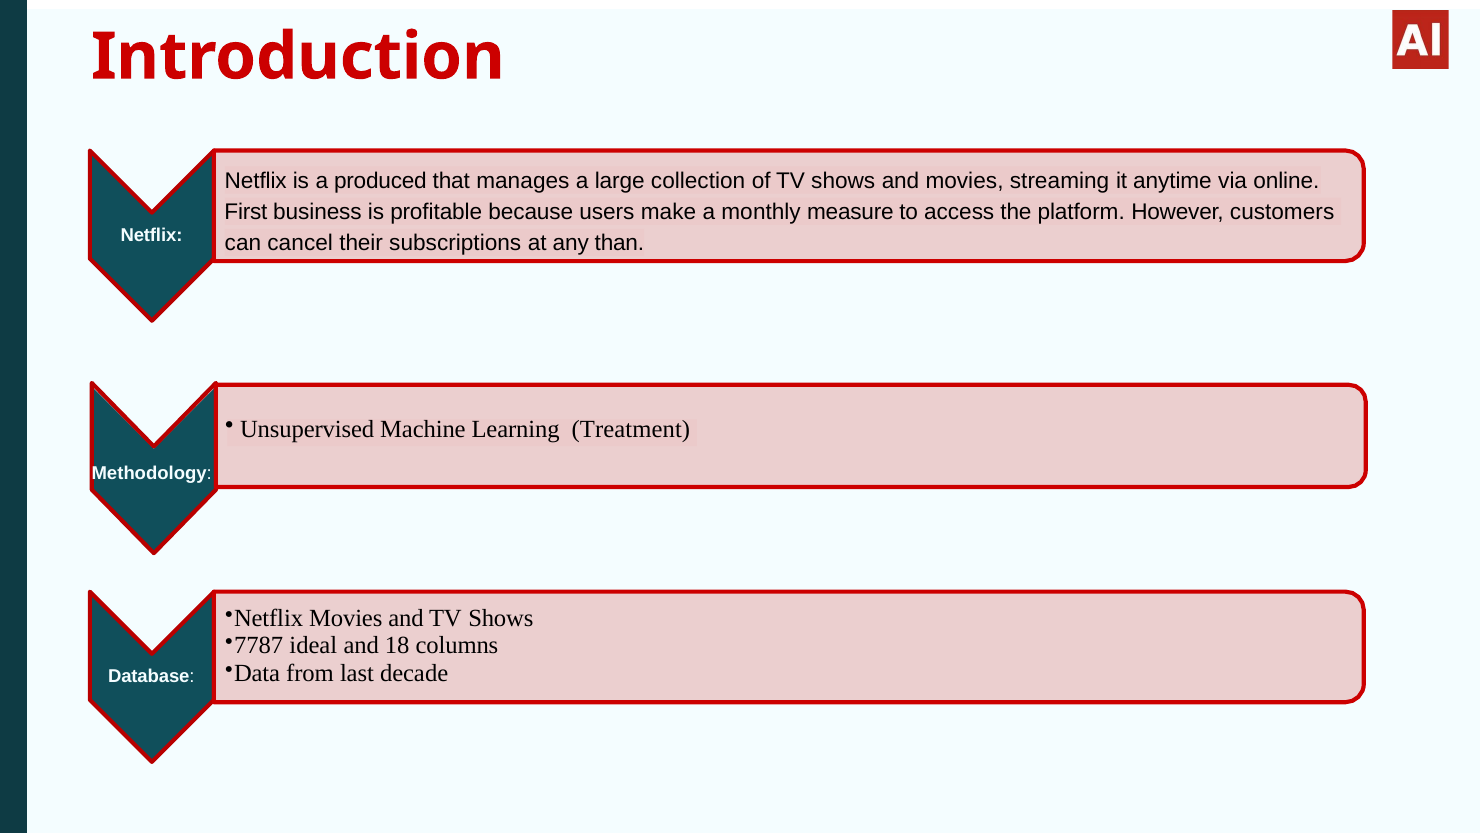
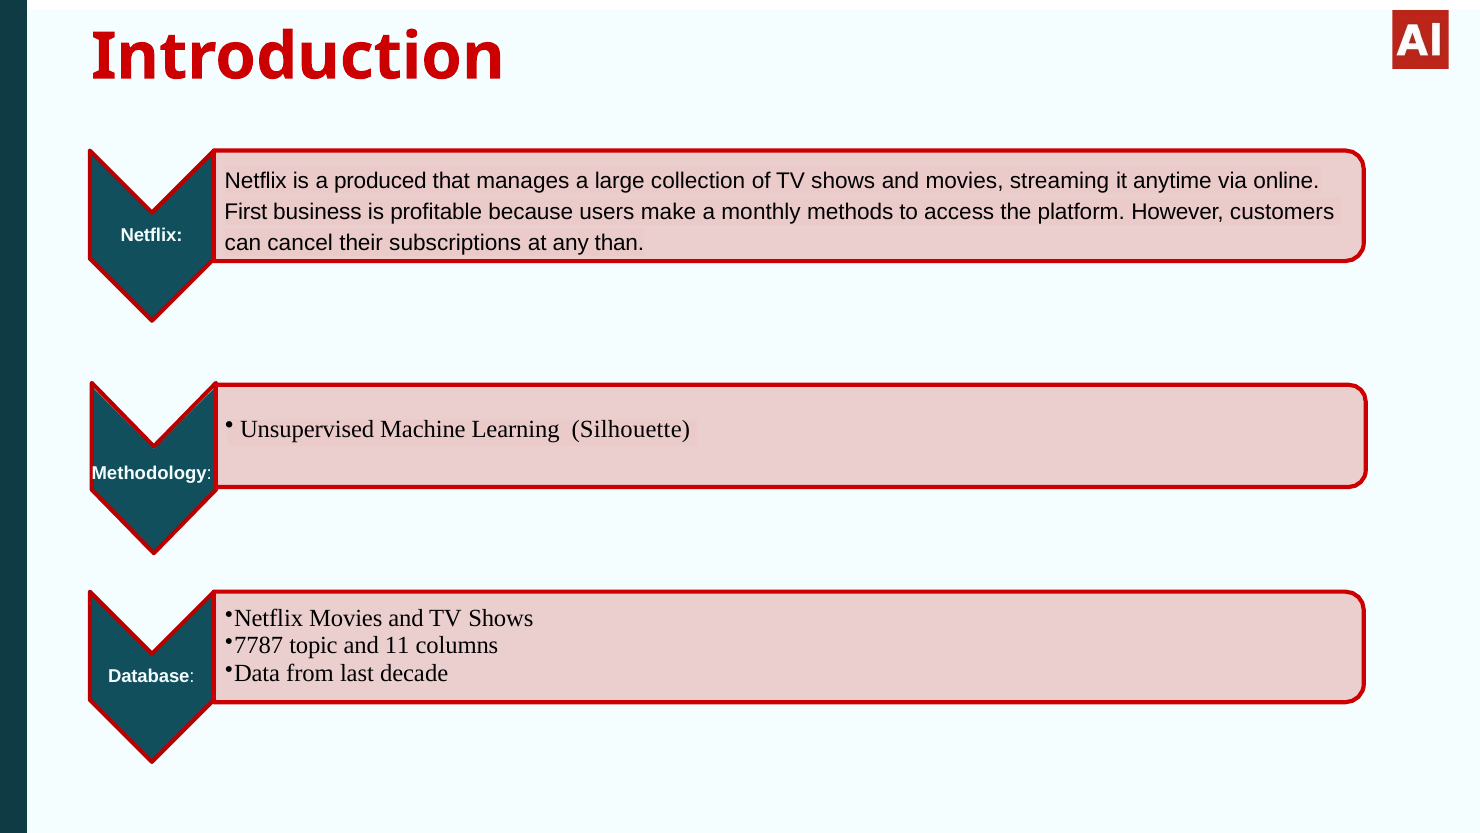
measure: measure -> methods
Treatment: Treatment -> Silhouette
ideal: ideal -> topic
18: 18 -> 11
